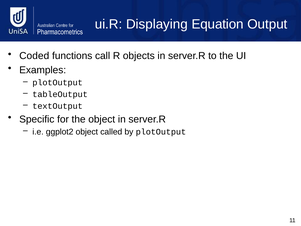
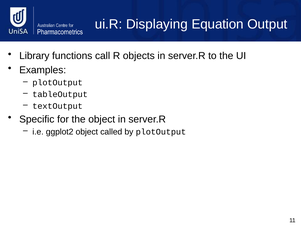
Coded: Coded -> Library
